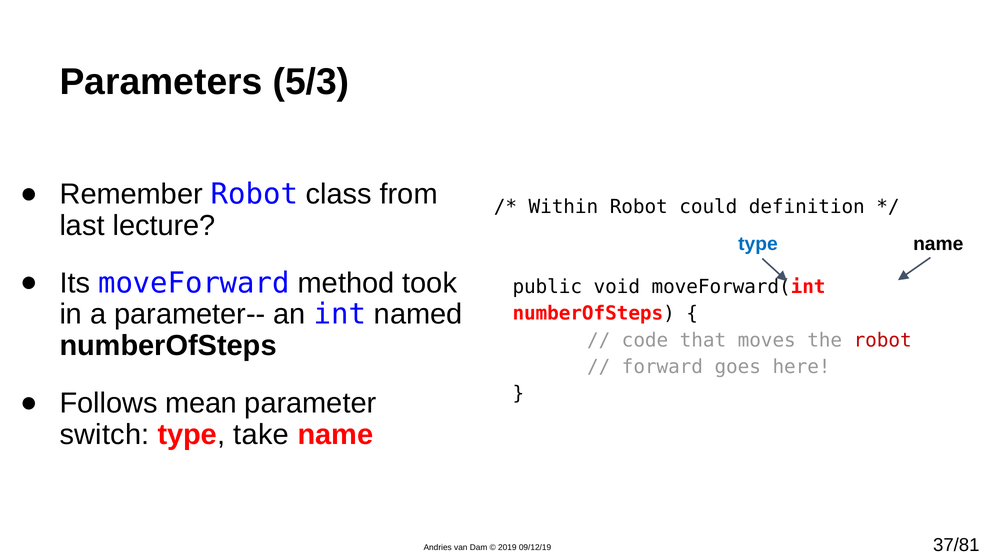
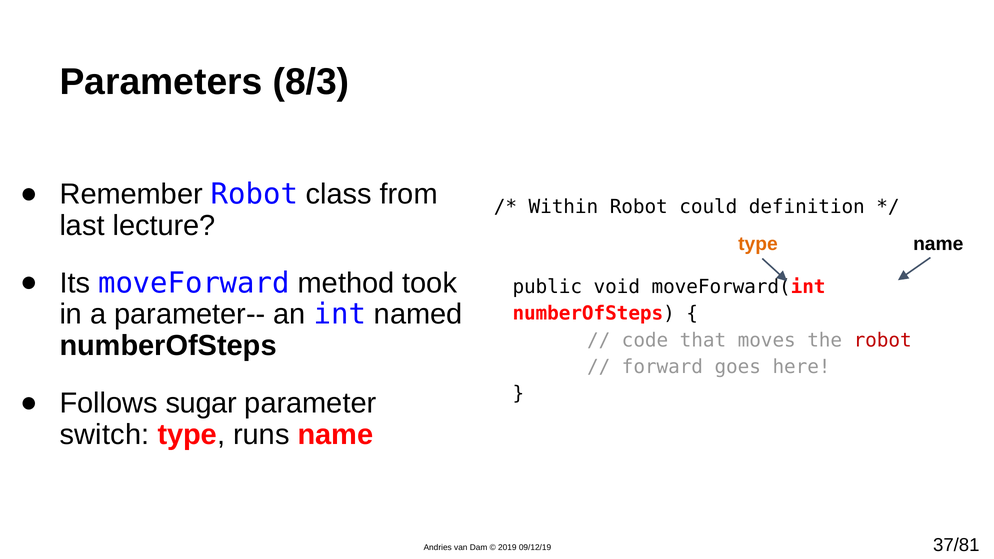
5/3: 5/3 -> 8/3
type at (758, 244) colour: blue -> orange
mean: mean -> sugar
take: take -> runs
